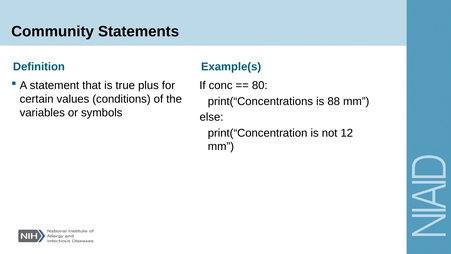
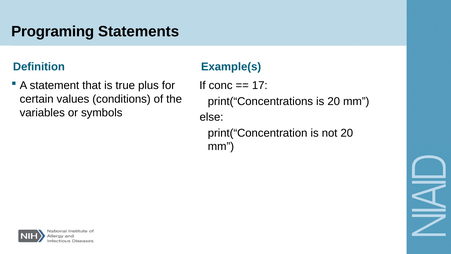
Community: Community -> Programing
80: 80 -> 17
is 88: 88 -> 20
not 12: 12 -> 20
